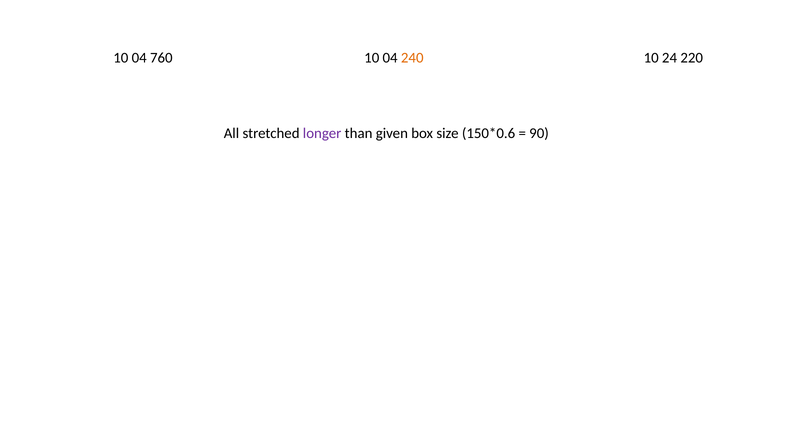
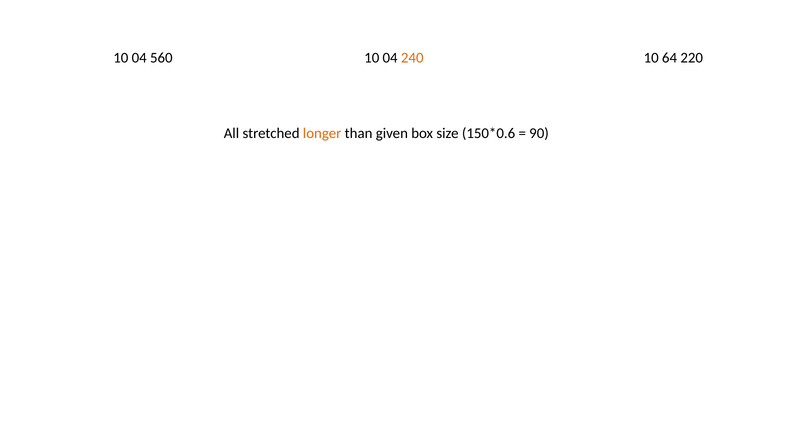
760: 760 -> 560
24: 24 -> 64
longer colour: purple -> orange
